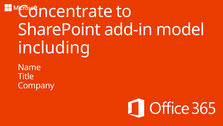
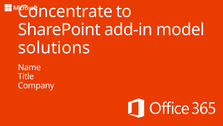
including: including -> solutions
